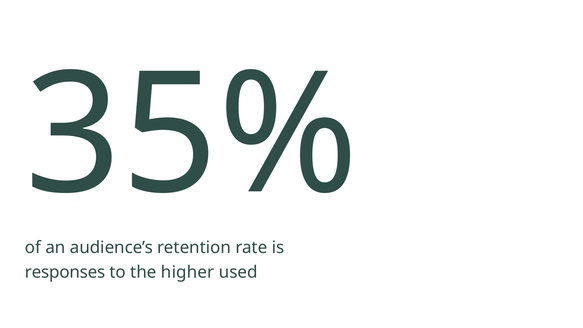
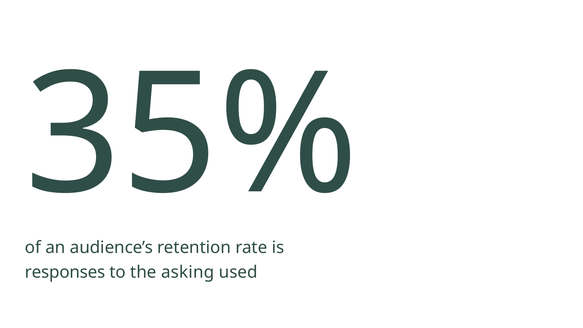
higher: higher -> asking
